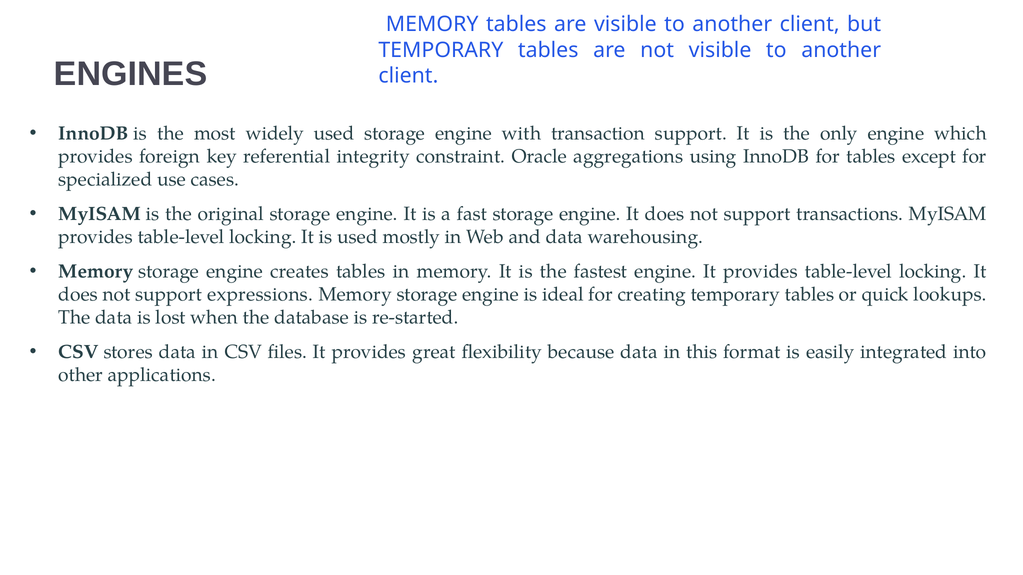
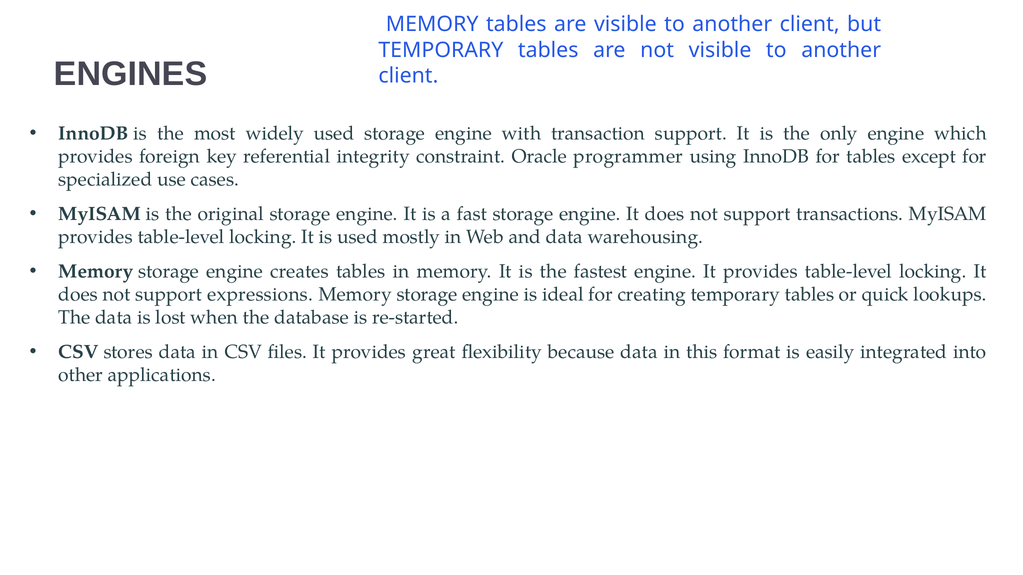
aggregations: aggregations -> programmer
